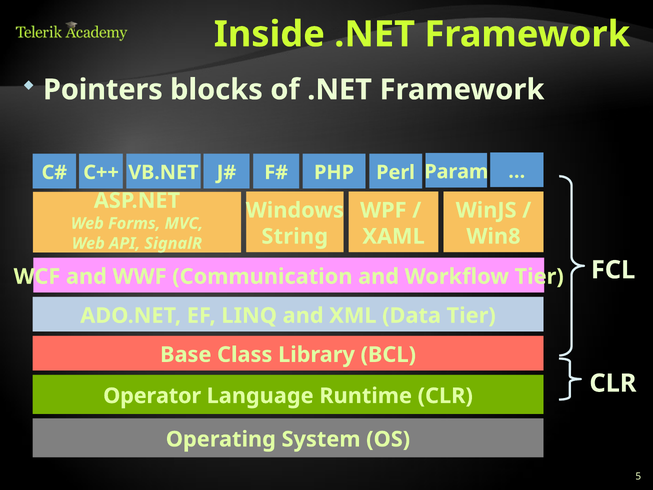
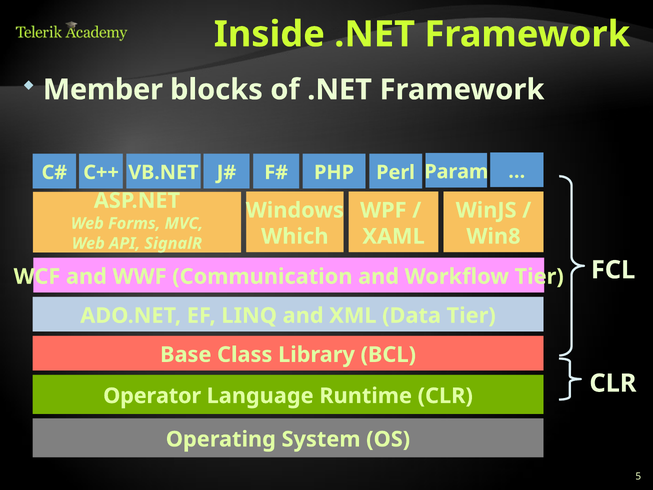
Pointers: Pointers -> Member
String: String -> Which
